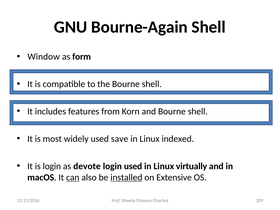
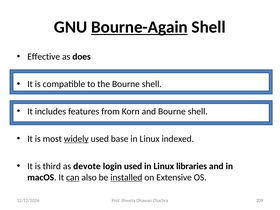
Bourne-Again underline: none -> present
Window: Window -> Effective
form: form -> does
widely underline: none -> present
save: save -> base
is login: login -> third
virtually: virtually -> libraries
